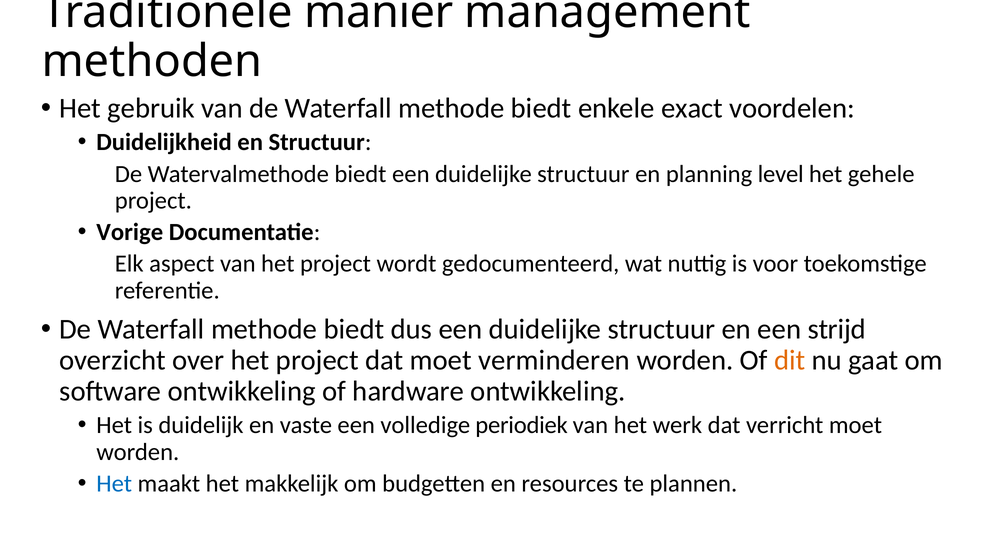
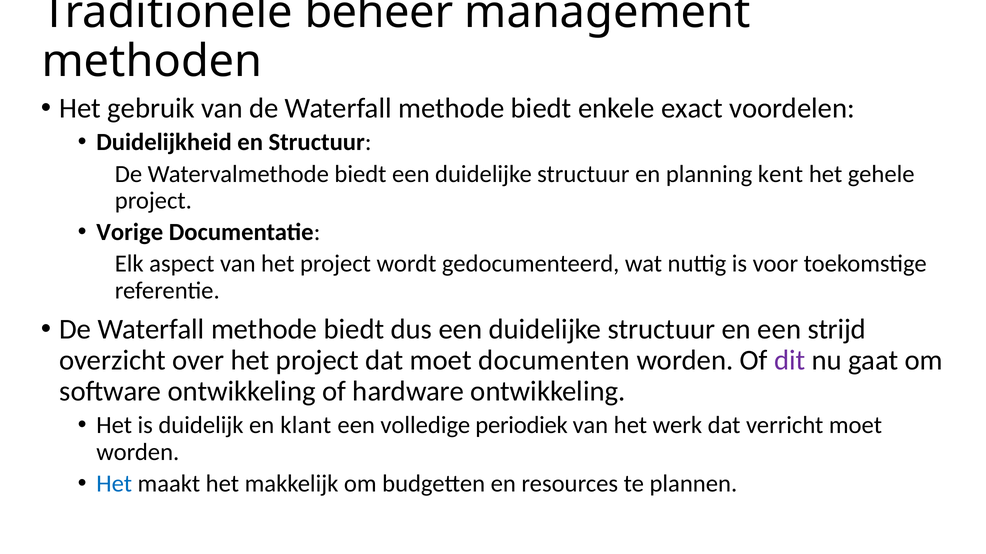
manier: manier -> beheer
level: level -> kent
verminderen: verminderen -> documenten
dit colour: orange -> purple
vaste: vaste -> klant
